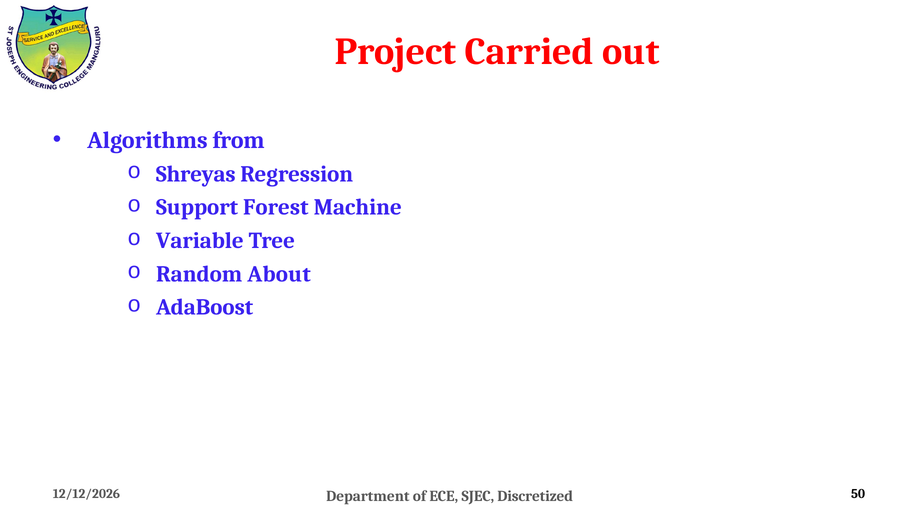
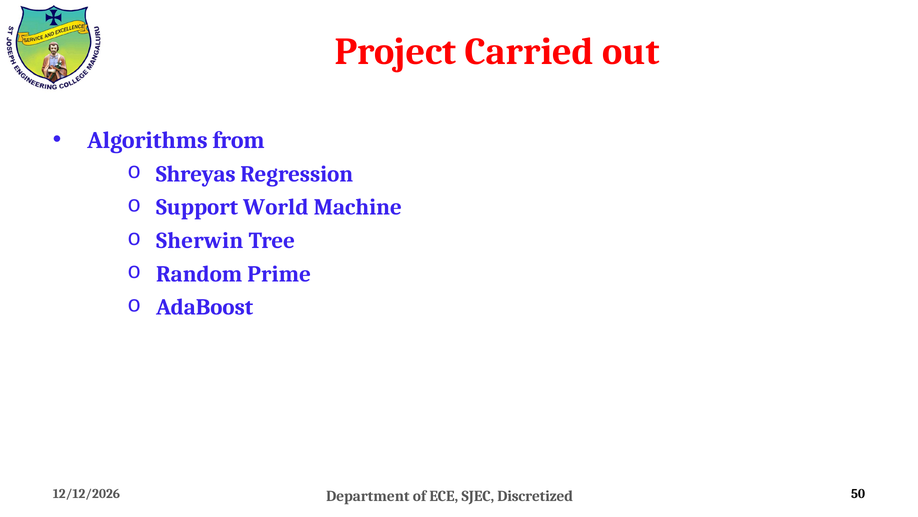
Forest: Forest -> World
Variable: Variable -> Sherwin
About: About -> Prime
